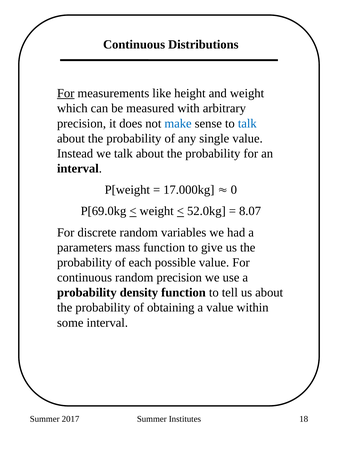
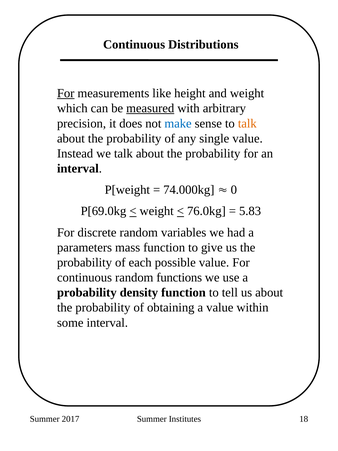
measured underline: none -> present
talk at (247, 123) colour: blue -> orange
17.000kg: 17.000kg -> 74.000kg
52.0kg: 52.0kg -> 76.0kg
8.07: 8.07 -> 5.83
random precision: precision -> functions
